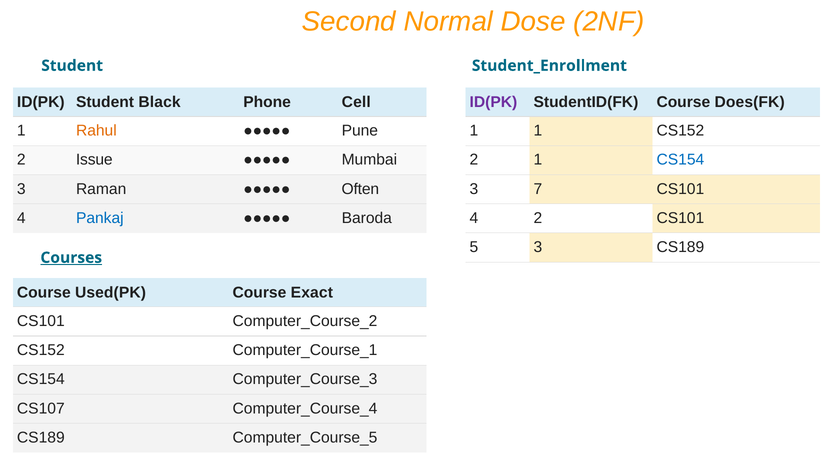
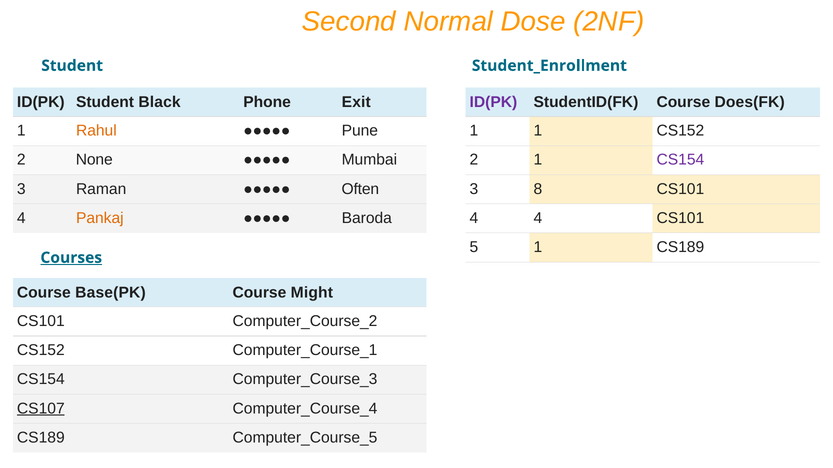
Cell: Cell -> Exit
Issue: Issue -> None
CS154 at (680, 160) colour: blue -> purple
7: 7 -> 8
Pankaj colour: blue -> orange
4 2: 2 -> 4
5 3: 3 -> 1
Used(PK: Used(PK -> Base(PK
Exact: Exact -> Might
CS107 underline: none -> present
